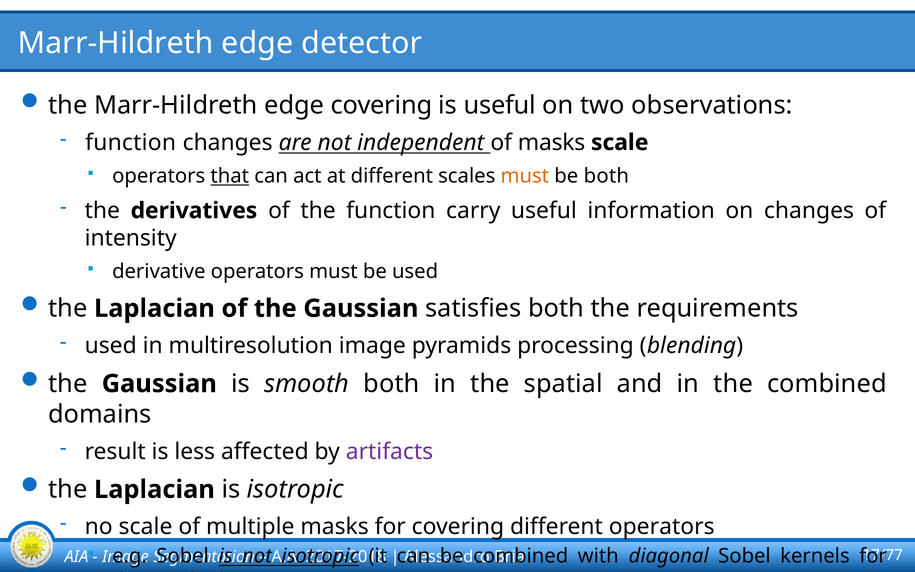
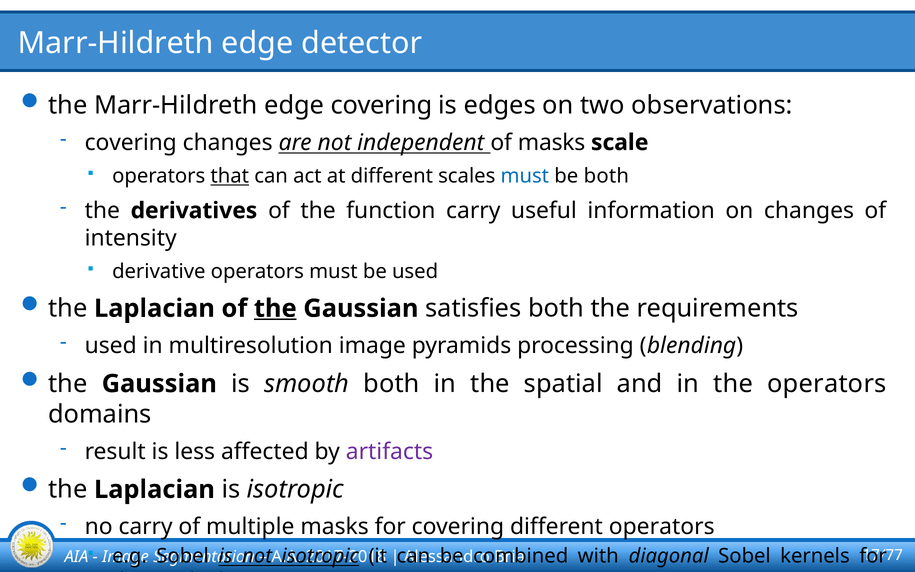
is useful: useful -> edges
function at (131, 142): function -> covering
must at (525, 176) colour: orange -> blue
the at (275, 308) underline: none -> present
the combined: combined -> operators
no scale: scale -> carry
